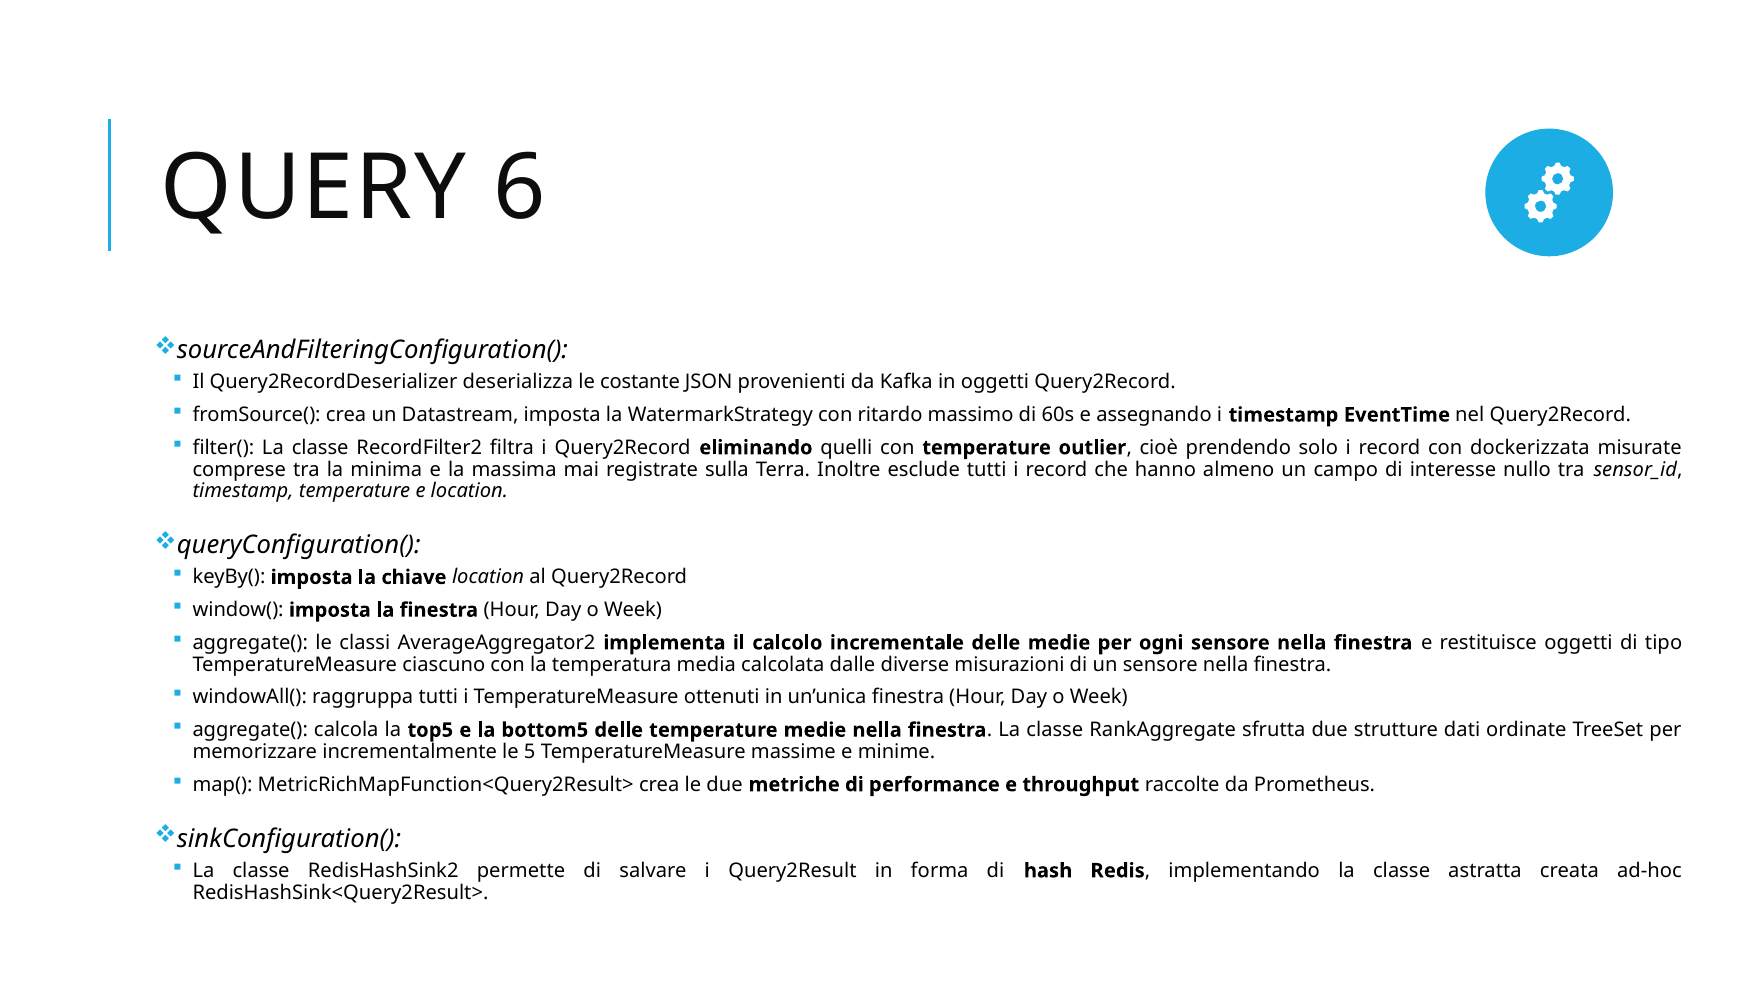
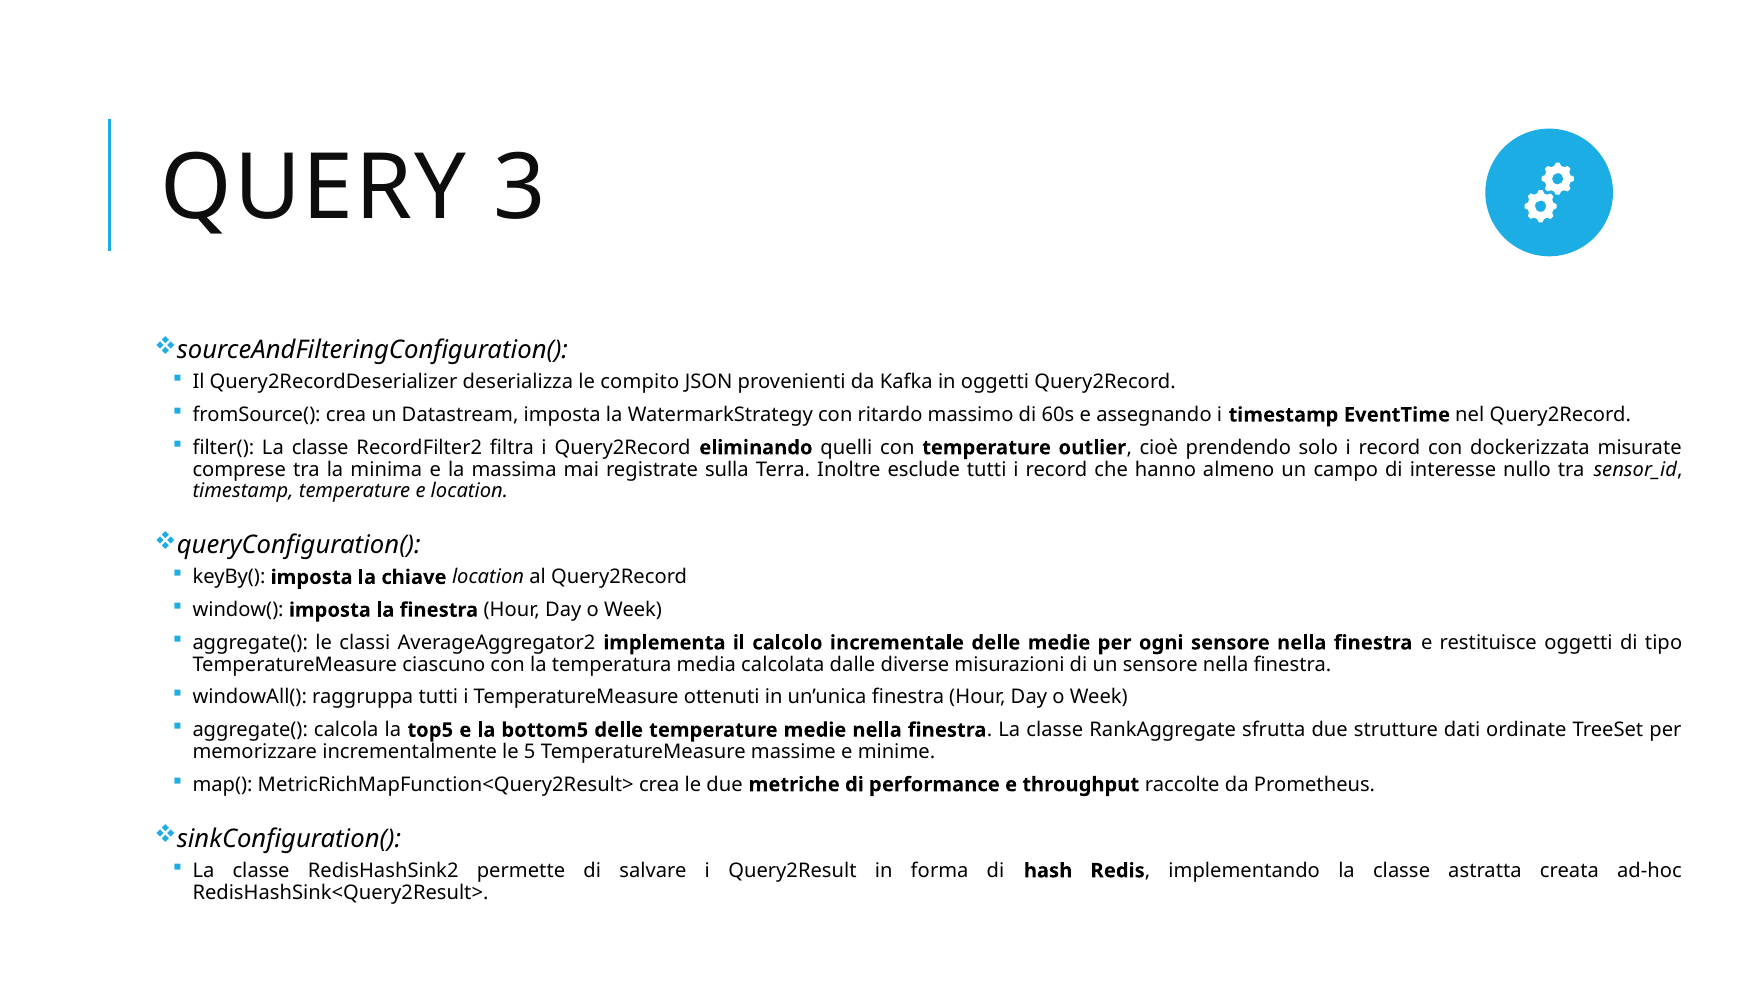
6: 6 -> 3
costante: costante -> compito
